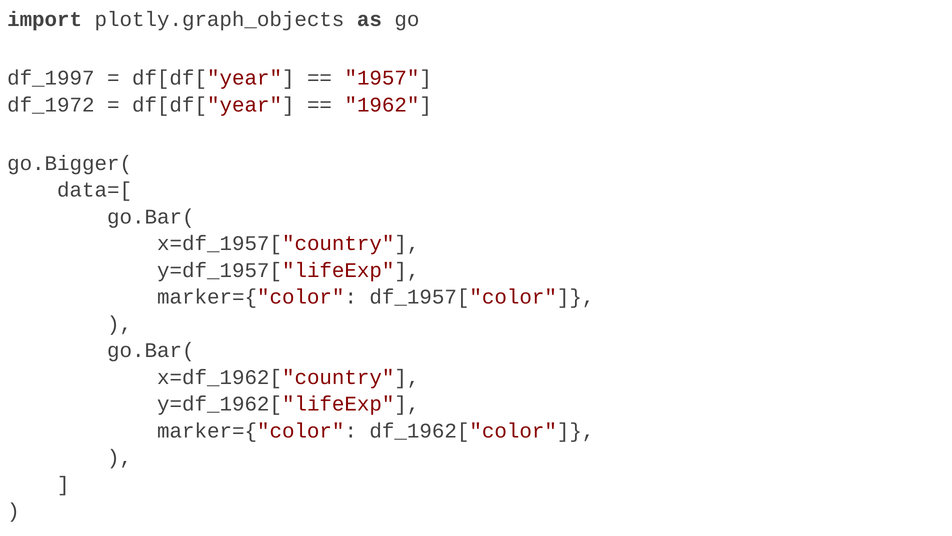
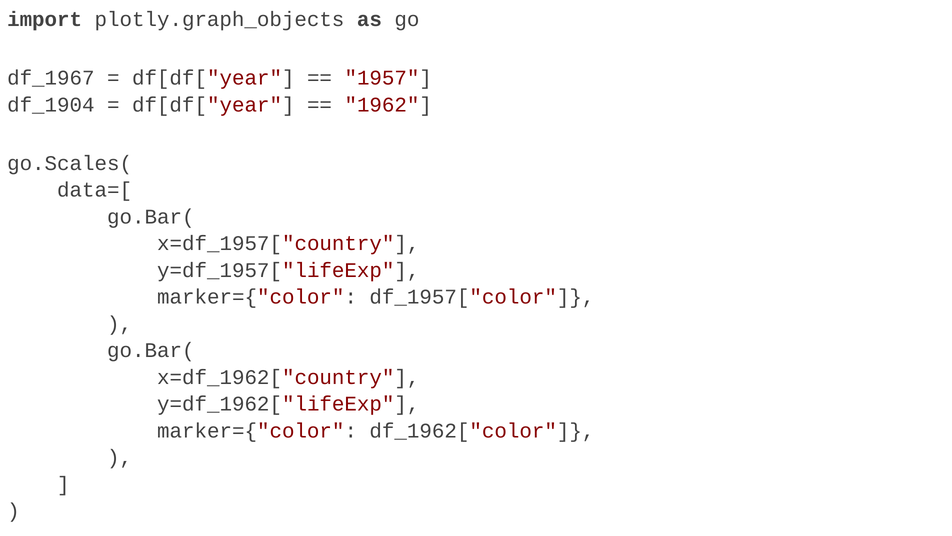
df_1997: df_1997 -> df_1967
df_1972: df_1972 -> df_1904
go.Bigger(: go.Bigger( -> go.Scales(
